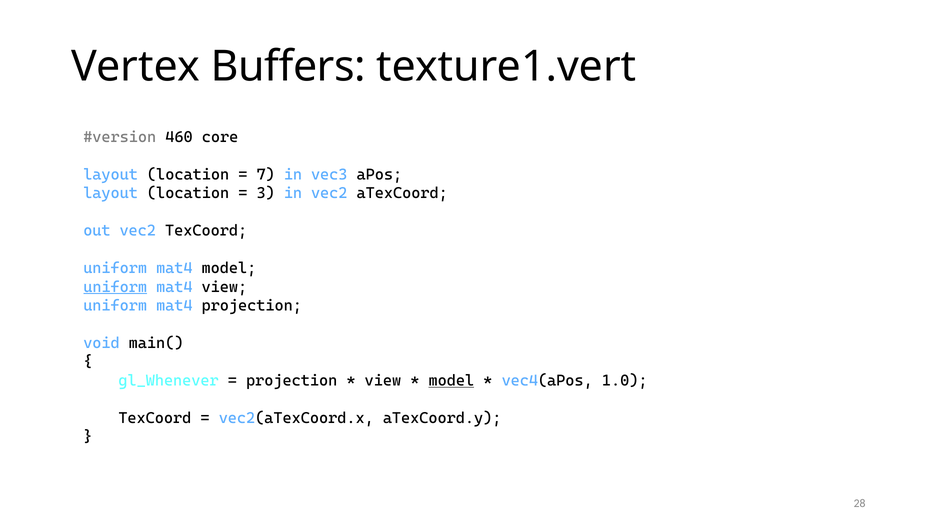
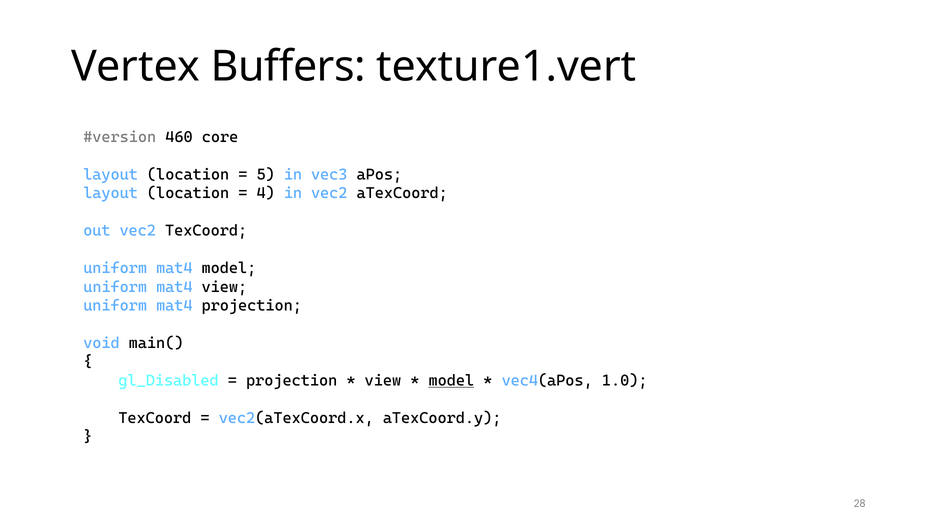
7: 7 -> 5
3: 3 -> 4
uniform at (115, 287) underline: present -> none
gl_Whenever: gl_Whenever -> gl_Disabled
